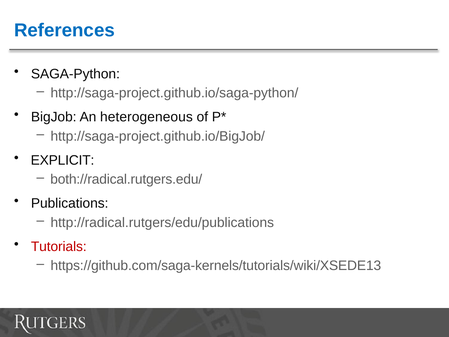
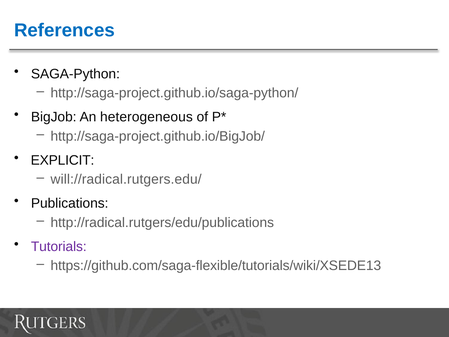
both://radical.rutgers.edu/: both://radical.rutgers.edu/ -> will://radical.rutgers.edu/
Tutorials colour: red -> purple
https://github.com/saga-kernels/tutorials/wiki/XSEDE13: https://github.com/saga-kernels/tutorials/wiki/XSEDE13 -> https://github.com/saga-flexible/tutorials/wiki/XSEDE13
